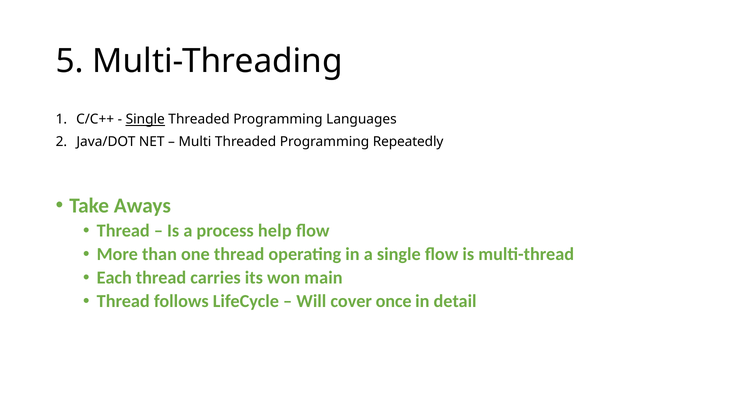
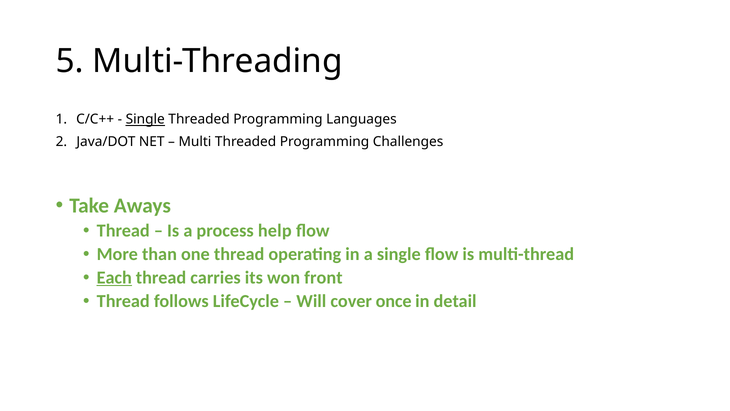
Repeatedly: Repeatedly -> Challenges
Each underline: none -> present
main: main -> front
